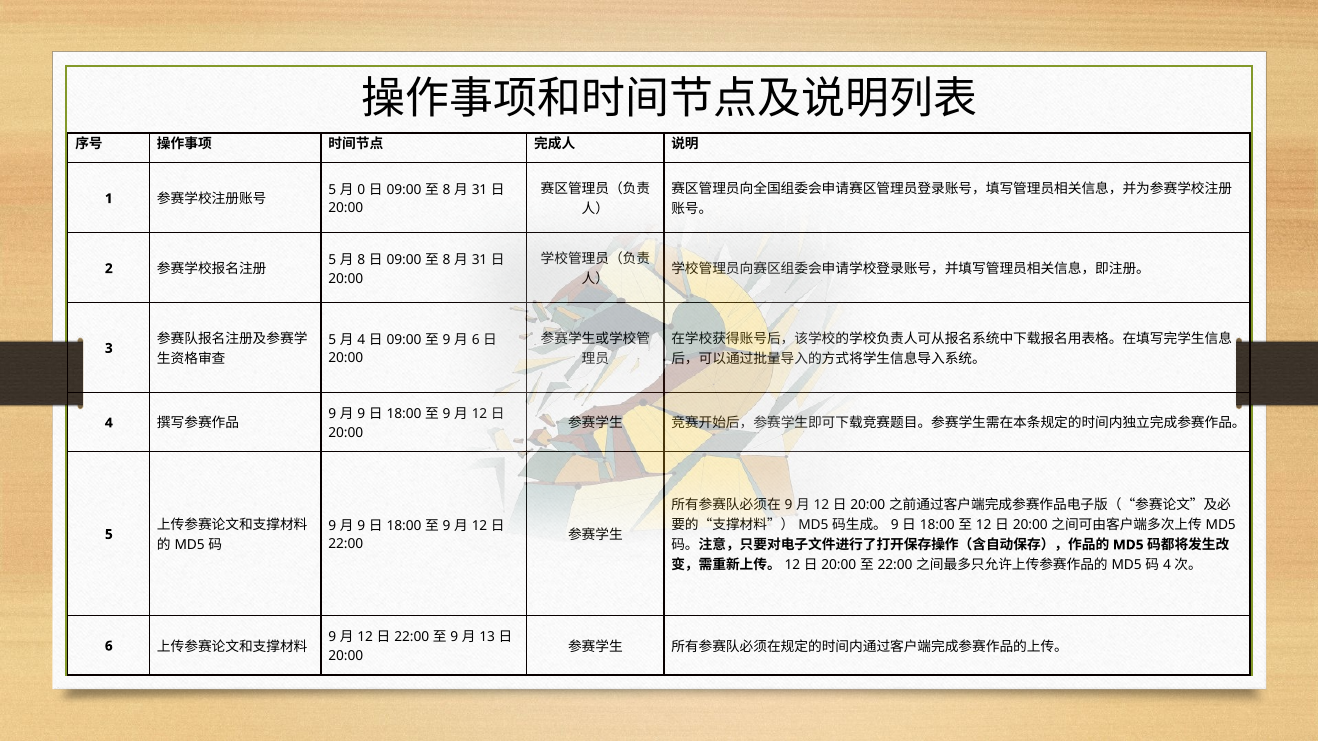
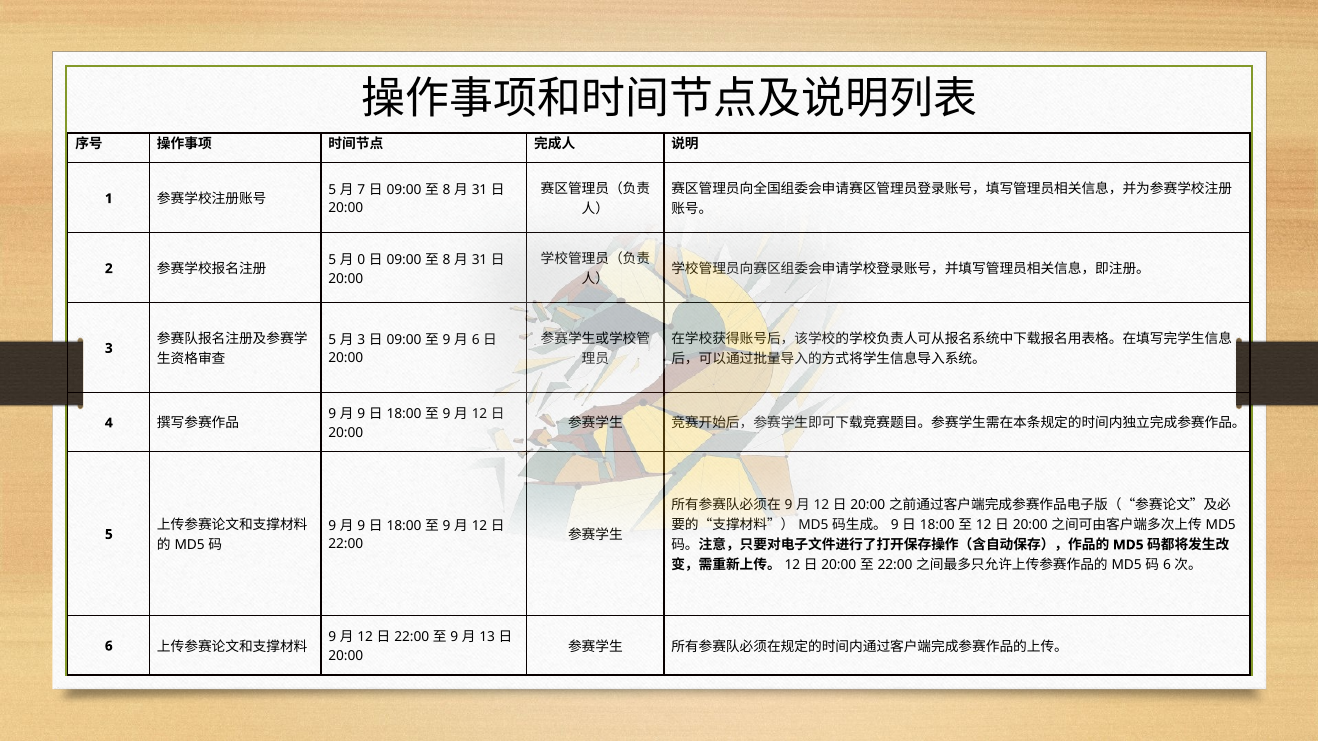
0: 0 -> 7
8 at (361, 260): 8 -> 0
4 at (361, 340): 4 -> 3
4 at (1167, 565): 4 -> 6
